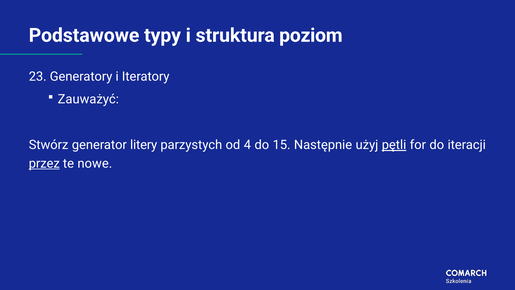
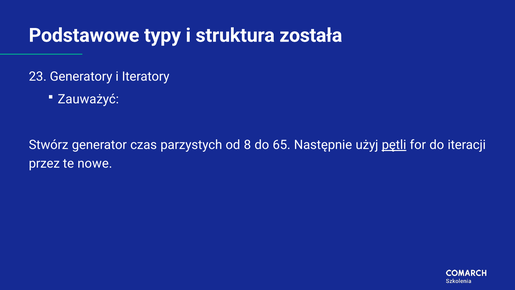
poziom: poziom -> została
litery: litery -> czas
4: 4 -> 8
15: 15 -> 65
przez underline: present -> none
